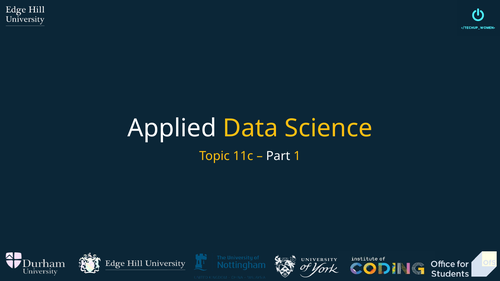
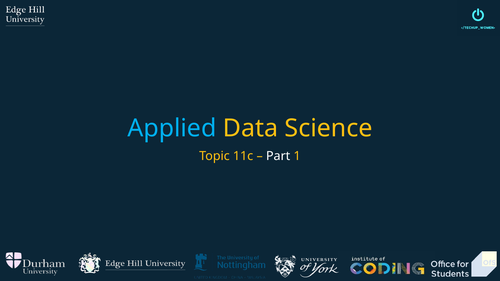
Applied colour: white -> light blue
